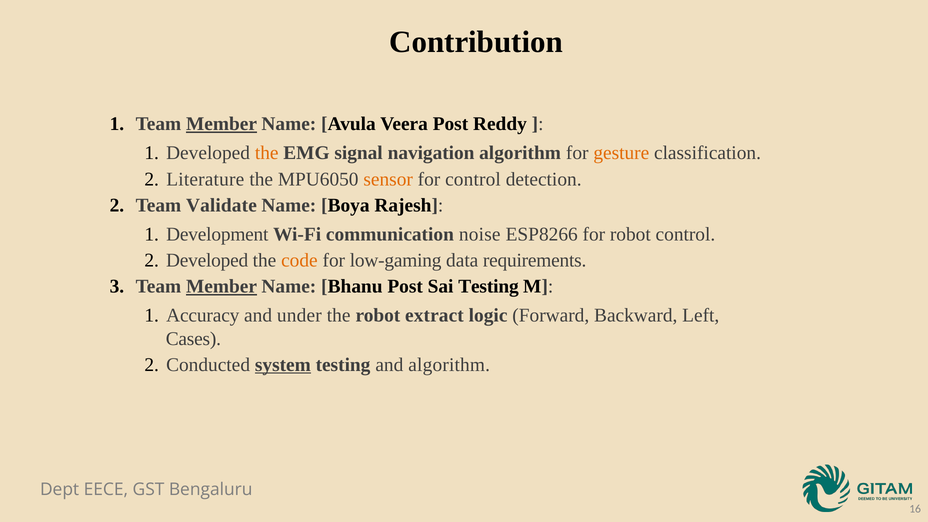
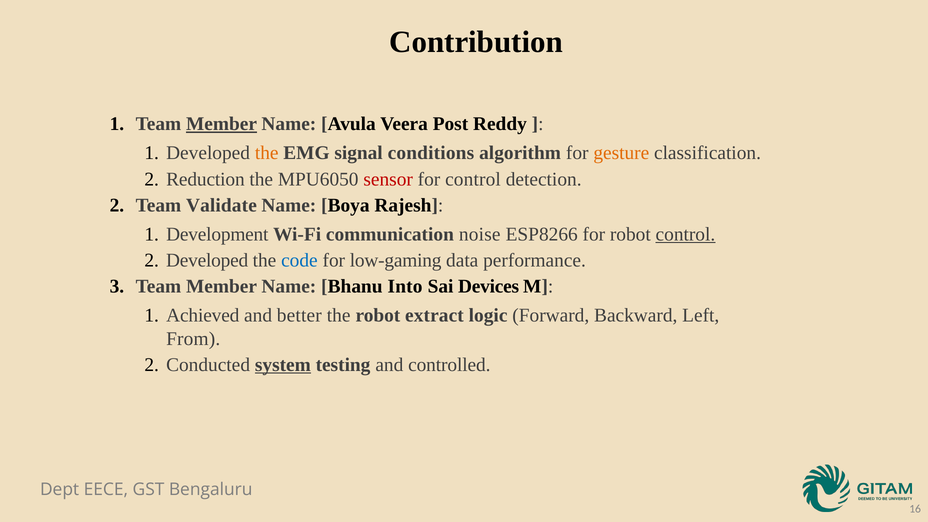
navigation: navigation -> conditions
Literature: Literature -> Reduction
sensor colour: orange -> red
control at (685, 234) underline: none -> present
code colour: orange -> blue
requirements: requirements -> performance
Member at (222, 286) underline: present -> none
Bhanu Post: Post -> Into
Sai Testing: Testing -> Devices
Accuracy: Accuracy -> Achieved
under: under -> better
Cases: Cases -> From
and algorithm: algorithm -> controlled
